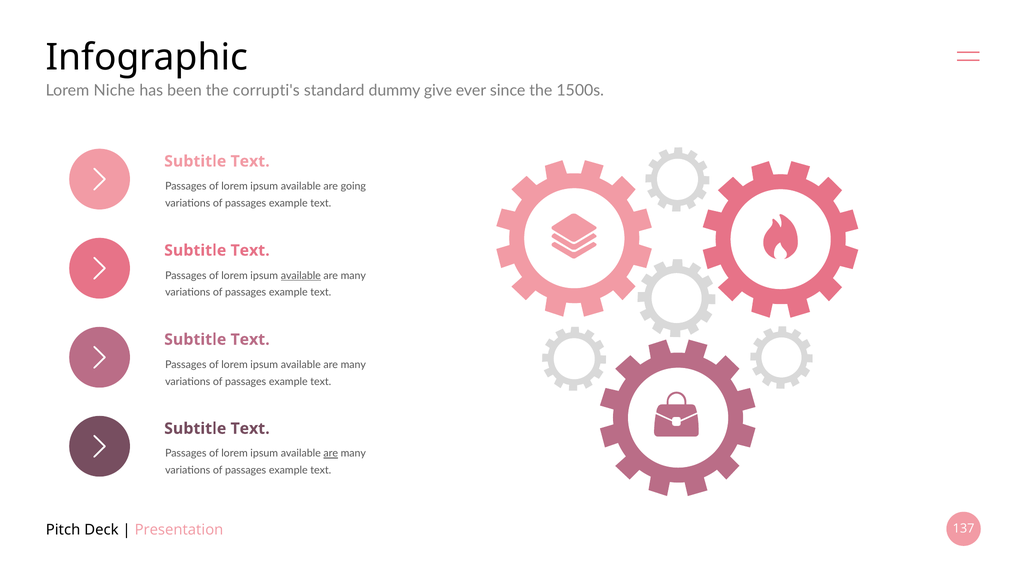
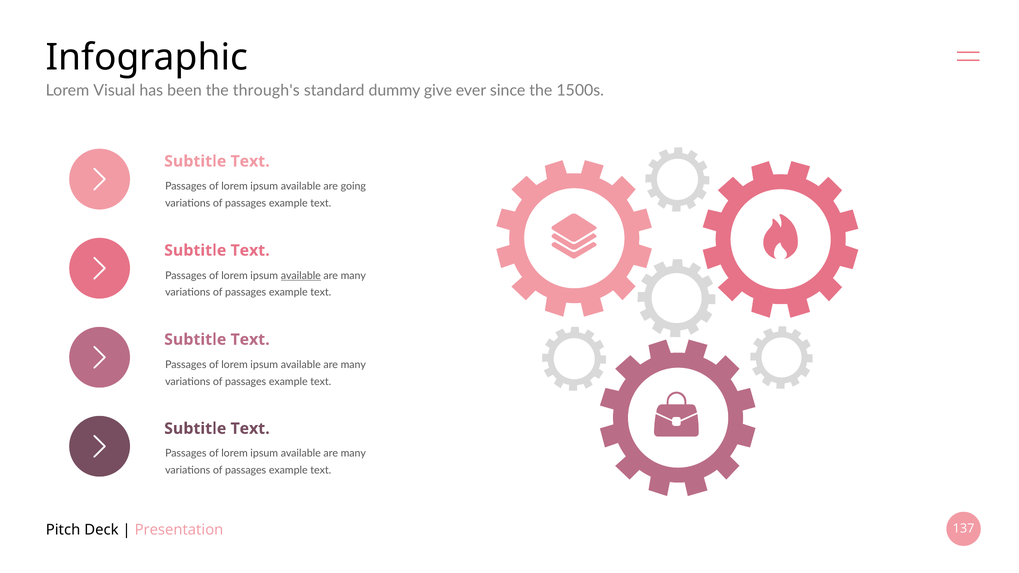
Niche: Niche -> Visual
corrupti's: corrupti's -> through's
are at (331, 454) underline: present -> none
